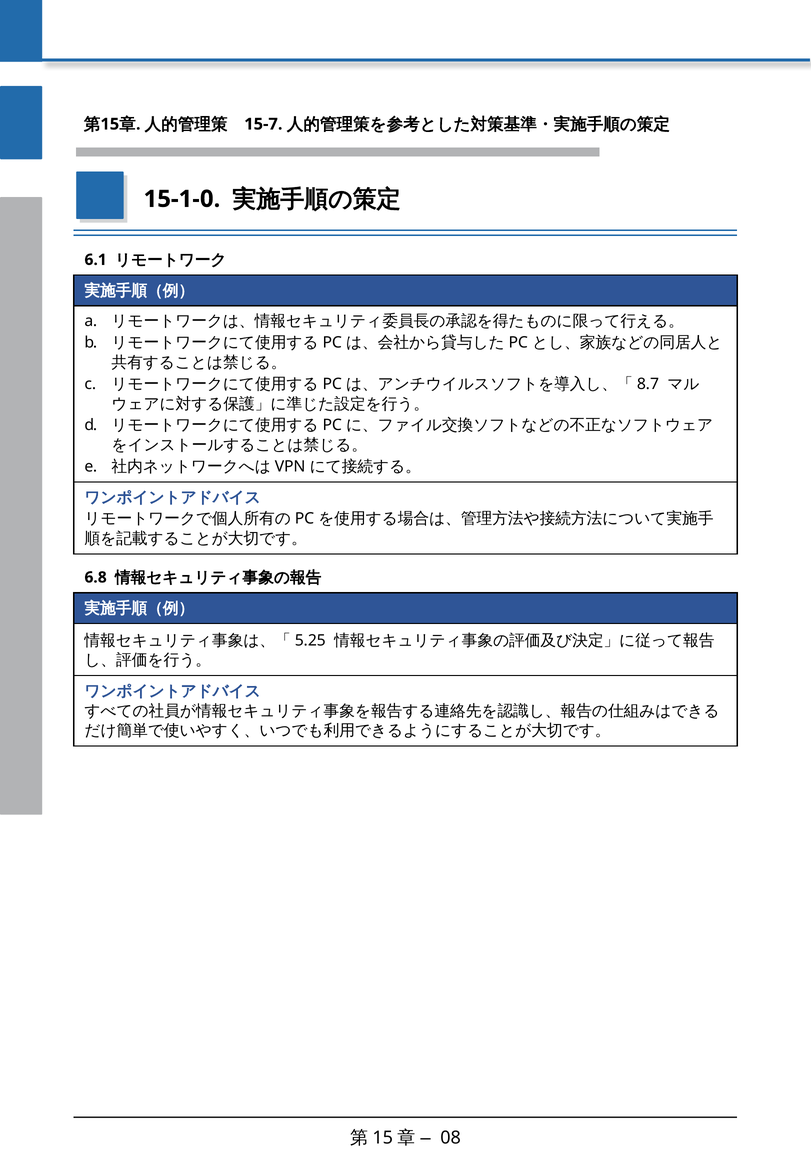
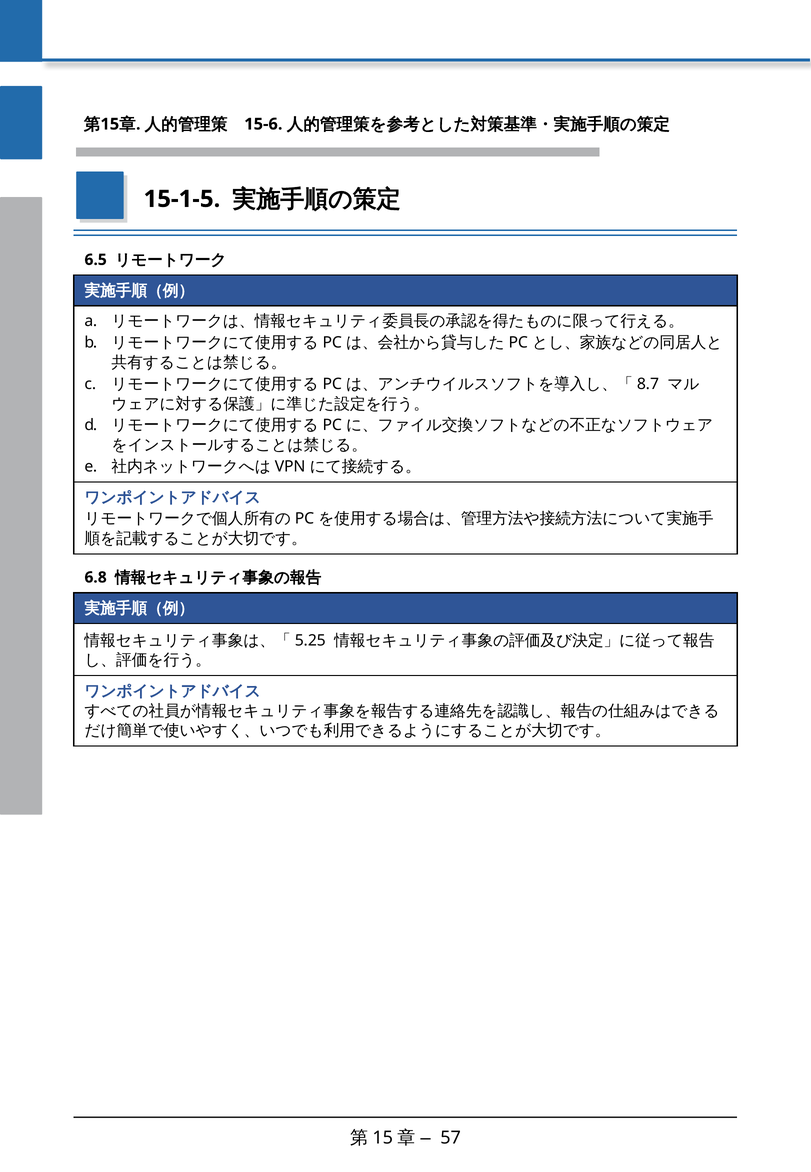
15-7: 15-7 -> 15-6
15-1-0: 15-1-0 -> 15-1-5
6.1: 6.1 -> 6.5
08: 08 -> 57
